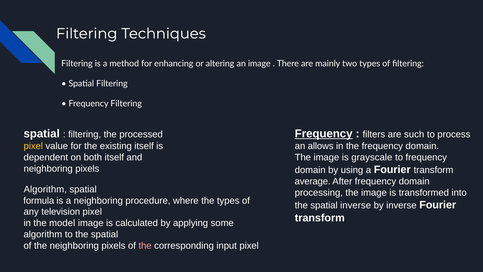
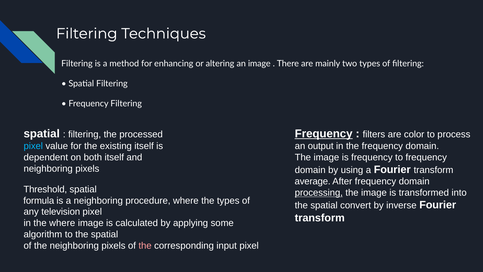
such: such -> color
pixel at (33, 146) colour: yellow -> light blue
allows: allows -> output
is grayscale: grayscale -> frequency
Algorithm at (45, 189): Algorithm -> Threshold
processing underline: none -> present
spatial inverse: inverse -> convert
the model: model -> where
